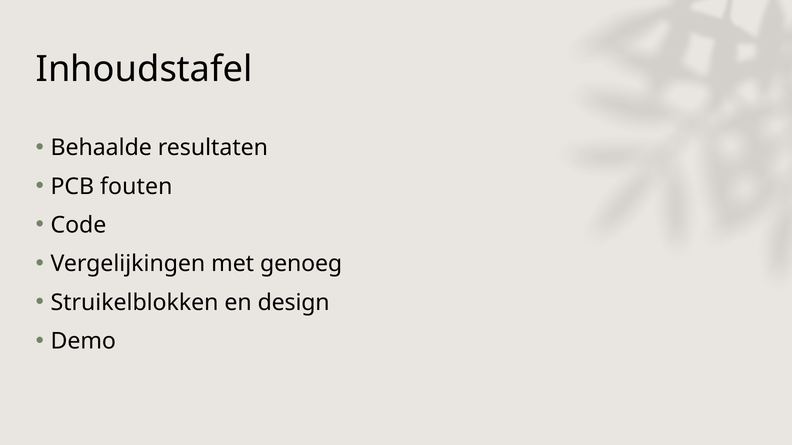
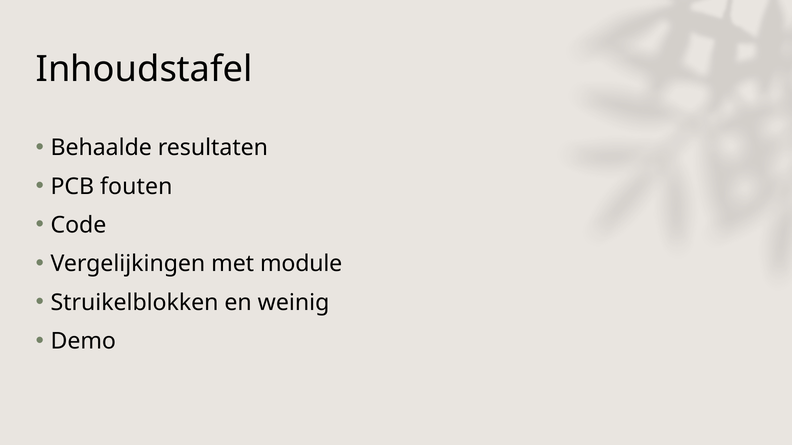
genoeg: genoeg -> module
design: design -> weinig
